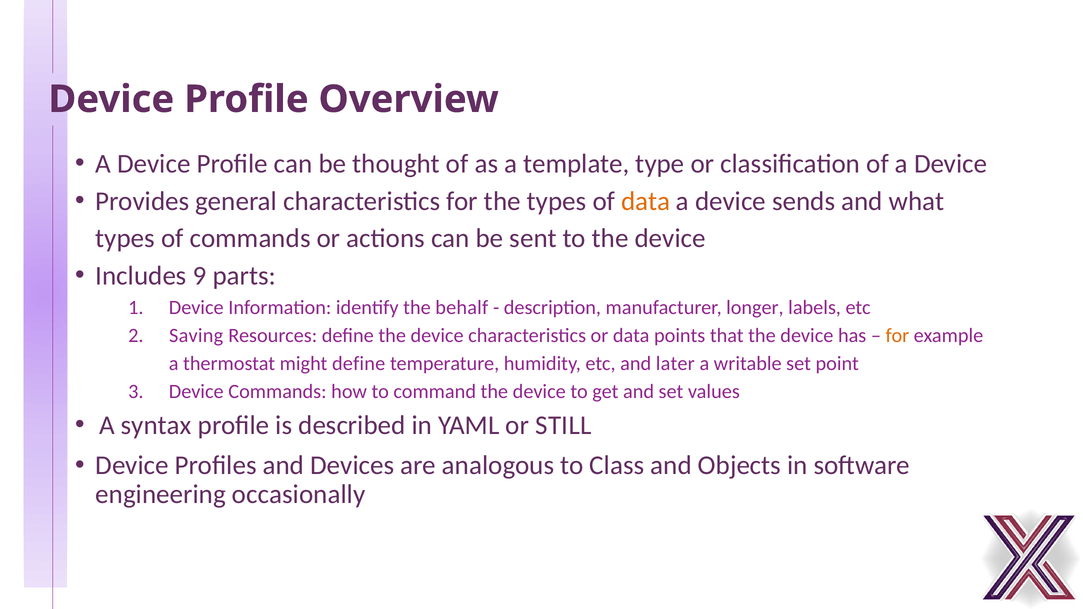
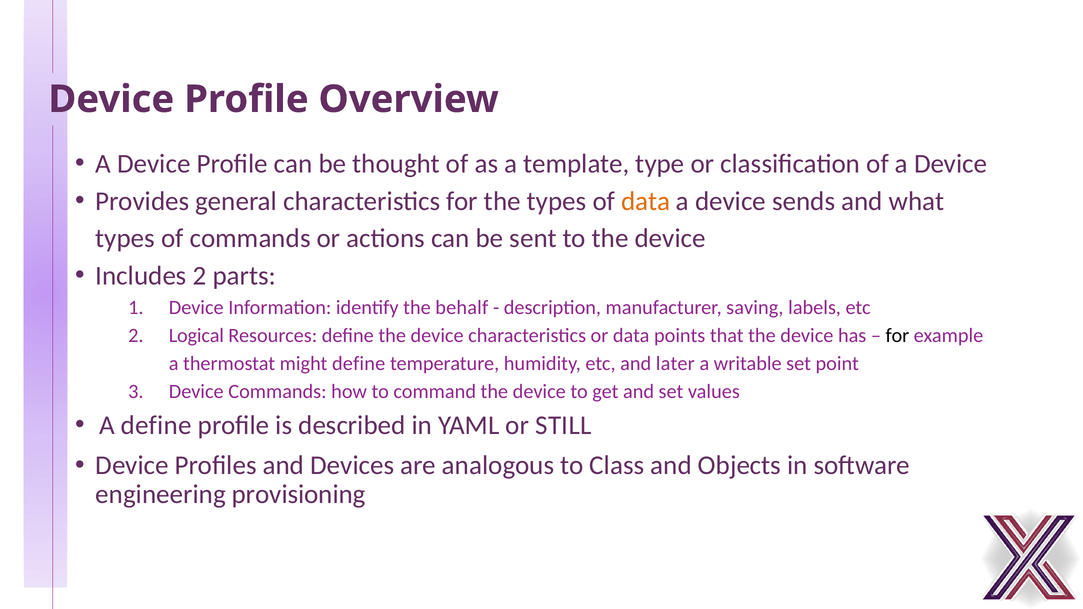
Includes 9: 9 -> 2
longer: longer -> saving
Saving: Saving -> Logical
for at (897, 336) colour: orange -> black
A syntax: syntax -> define
occasionally: occasionally -> provisioning
